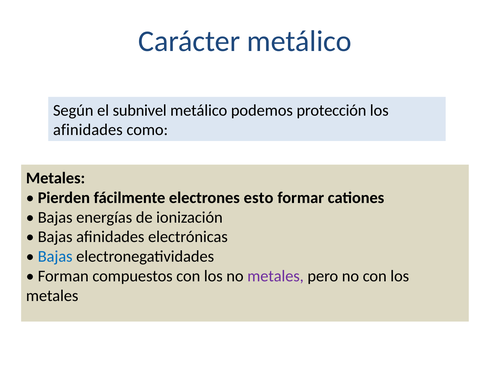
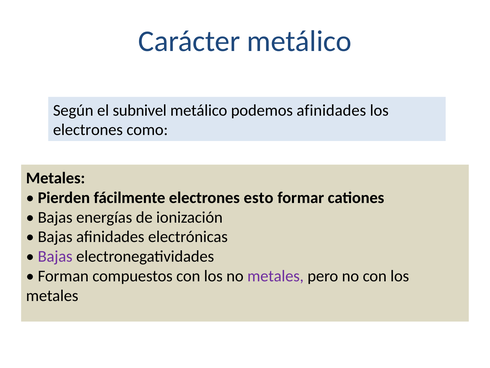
podemos protección: protección -> afinidades
afinidades at (88, 130): afinidades -> electrones
Bajas at (55, 256) colour: blue -> purple
